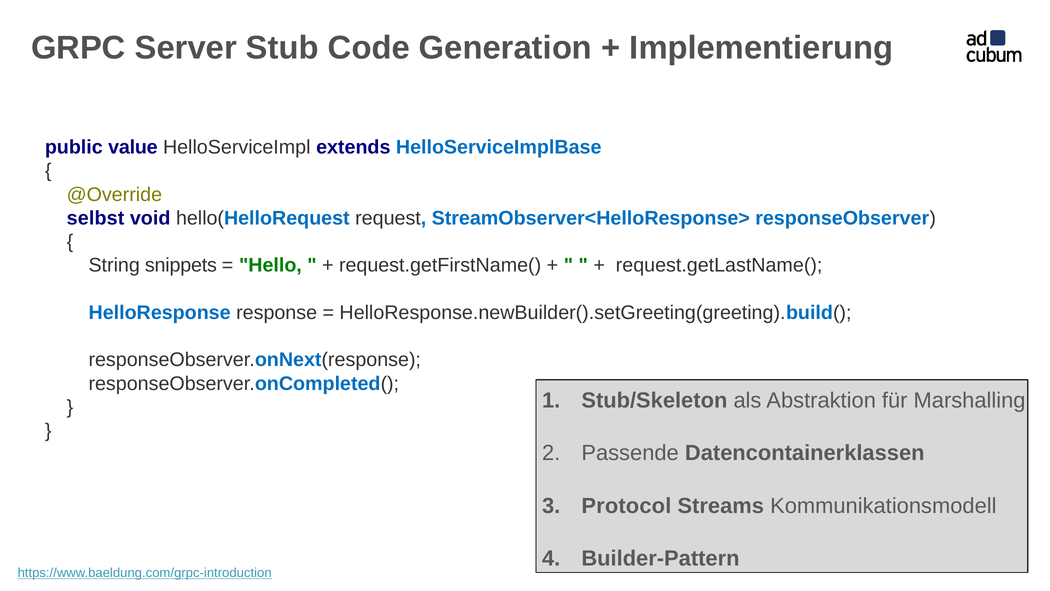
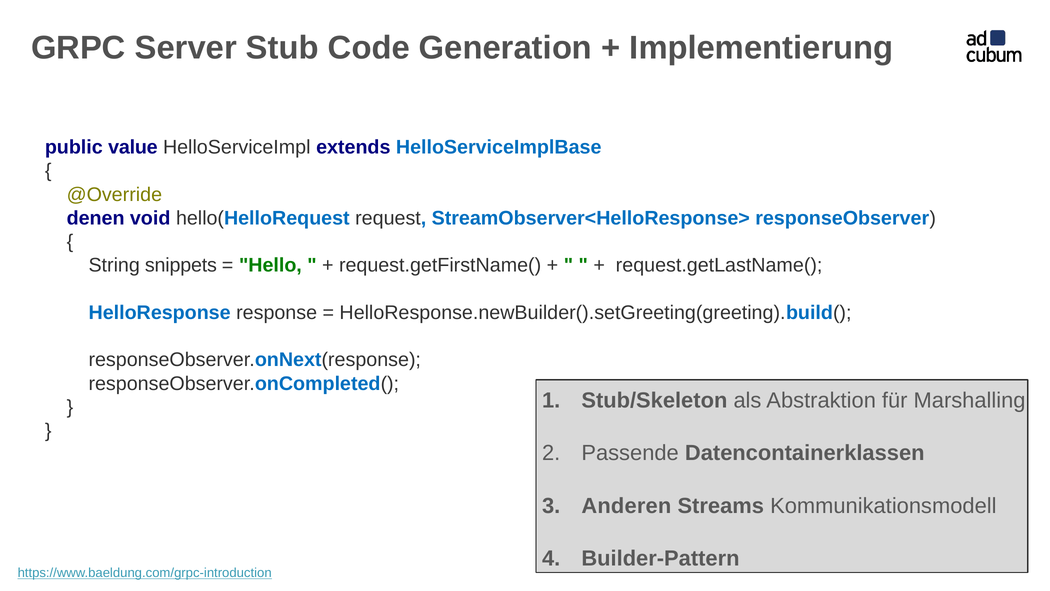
selbst: selbst -> denen
Protocol: Protocol -> Anderen
